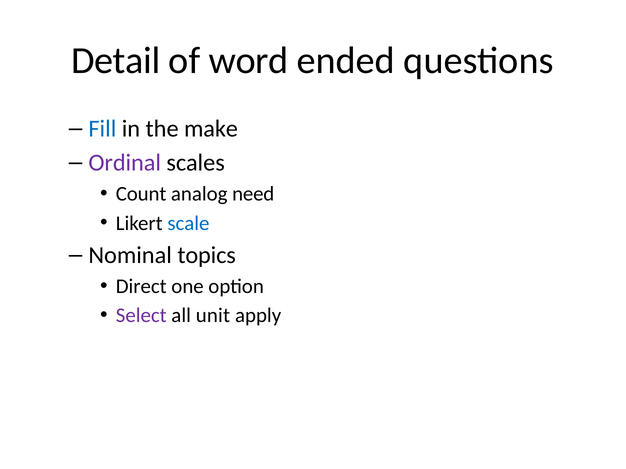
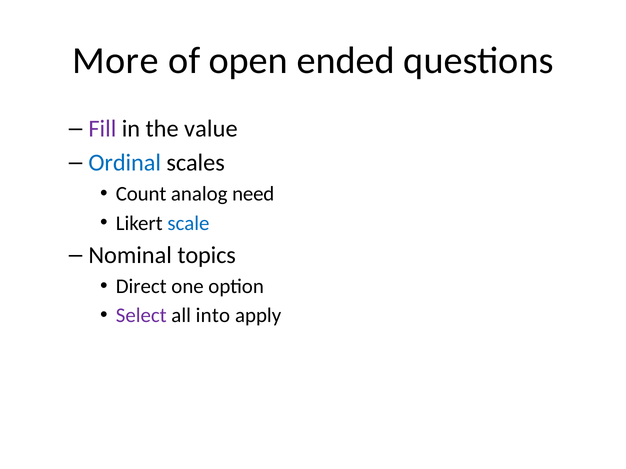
Detail: Detail -> More
word: word -> open
Fill colour: blue -> purple
make: make -> value
Ordinal colour: purple -> blue
unit: unit -> into
